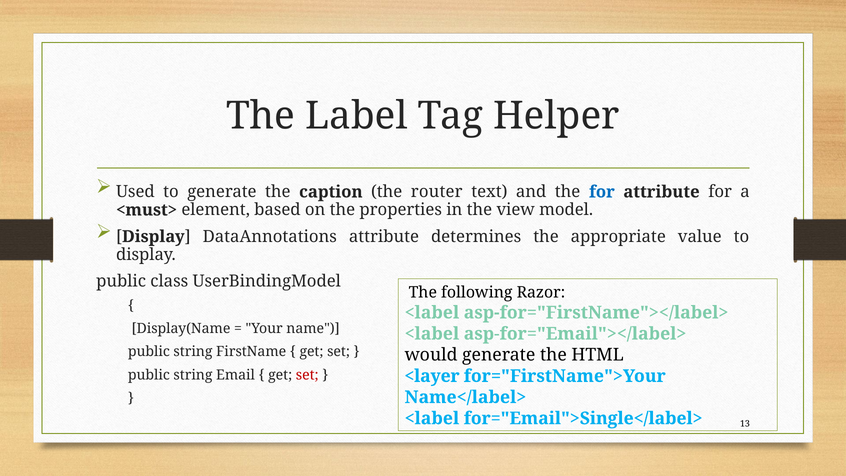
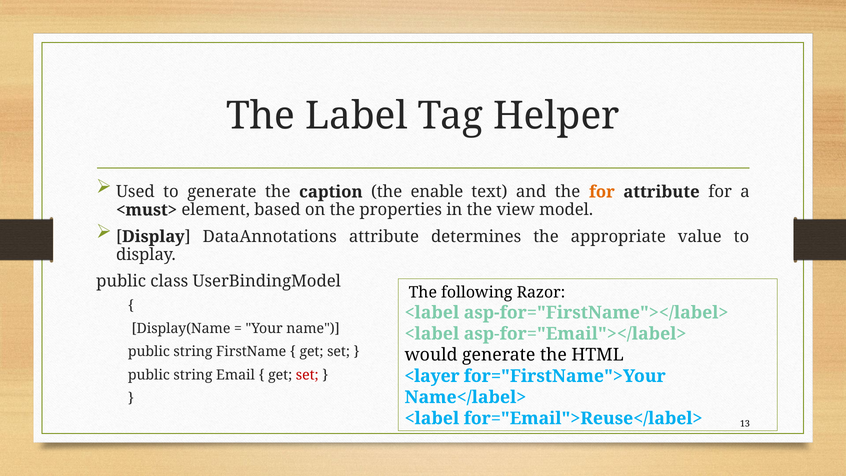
router: router -> enable
for at (602, 192) colour: blue -> orange
for="Email">Single</label>: for="Email">Single</label> -> for="Email">Reuse</label>
